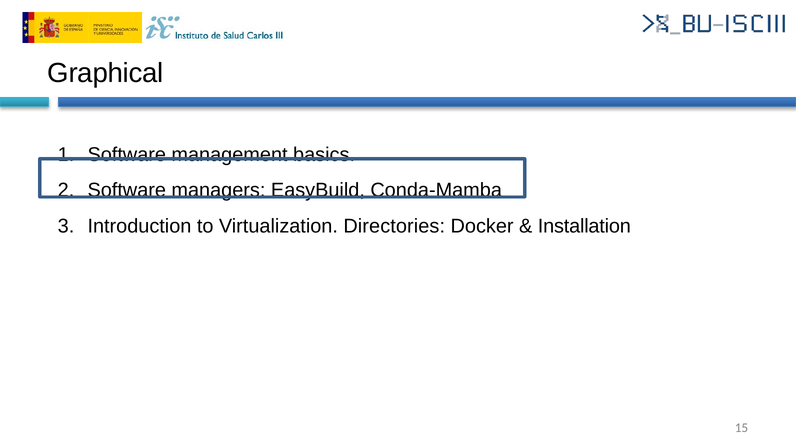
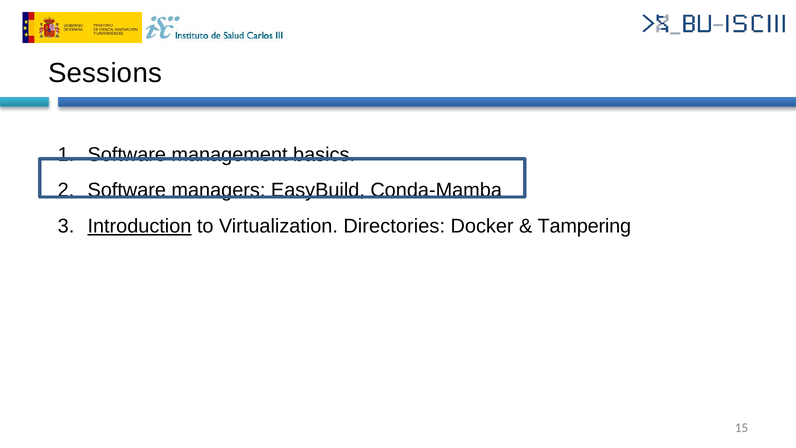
Graphical: Graphical -> Sessions
Introduction underline: none -> present
Installation: Installation -> Tampering
